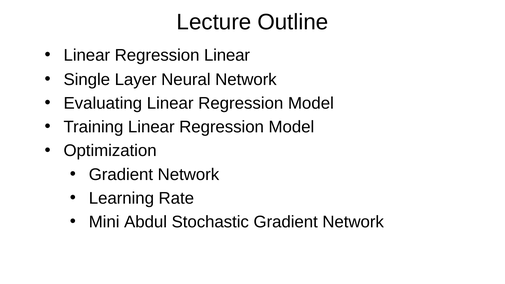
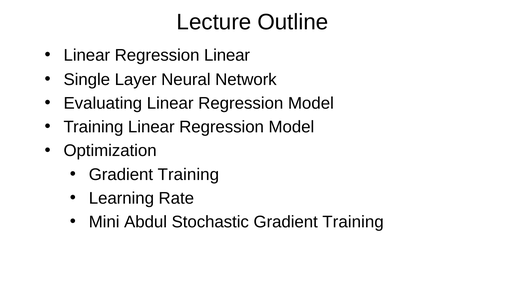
Network at (188, 174): Network -> Training
Stochastic Gradient Network: Network -> Training
